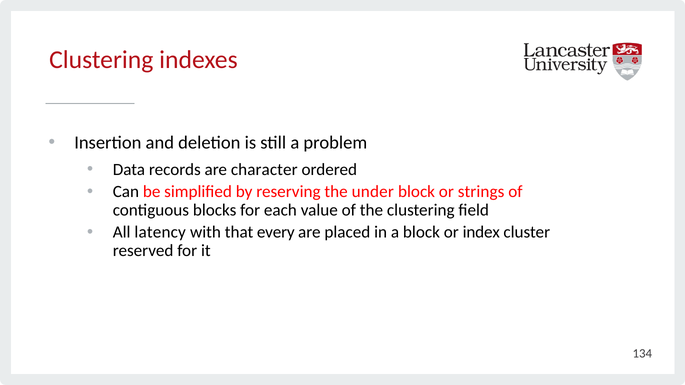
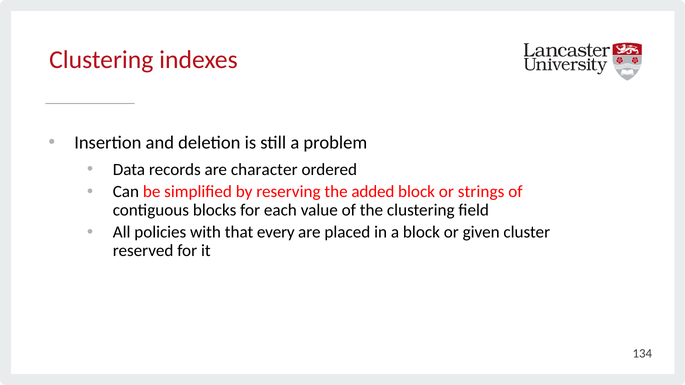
under: under -> added
latency: latency -> policies
index: index -> given
